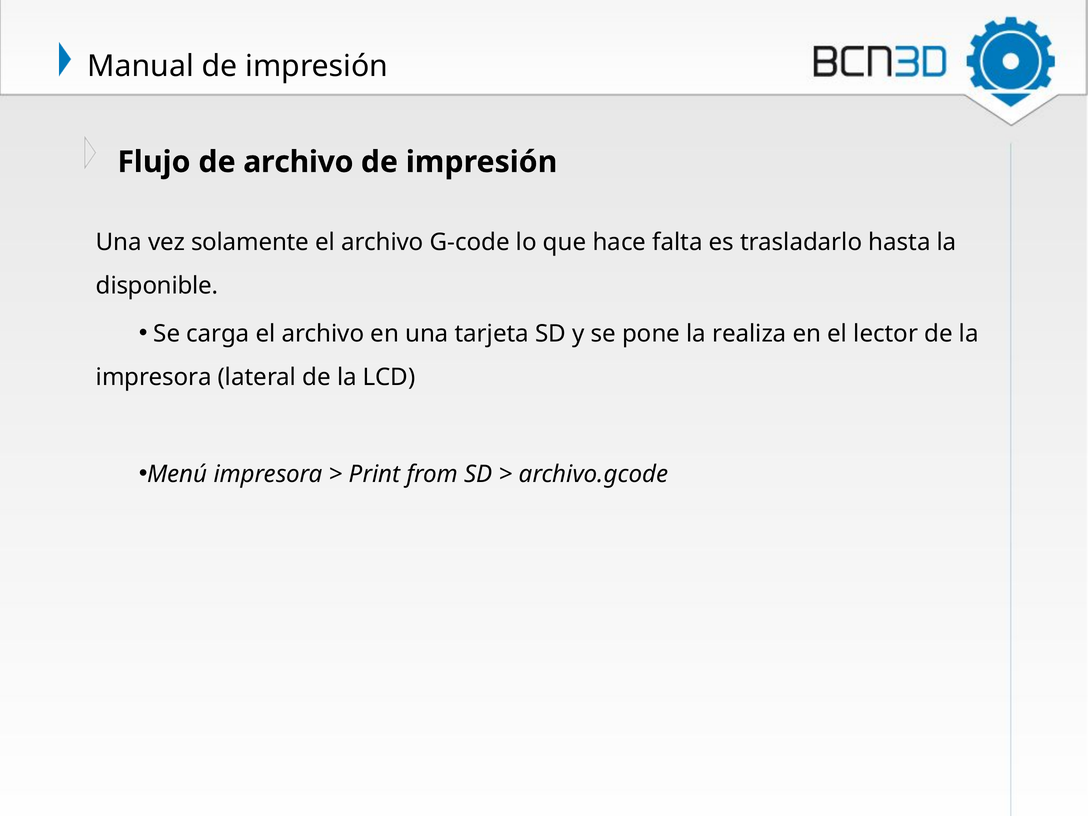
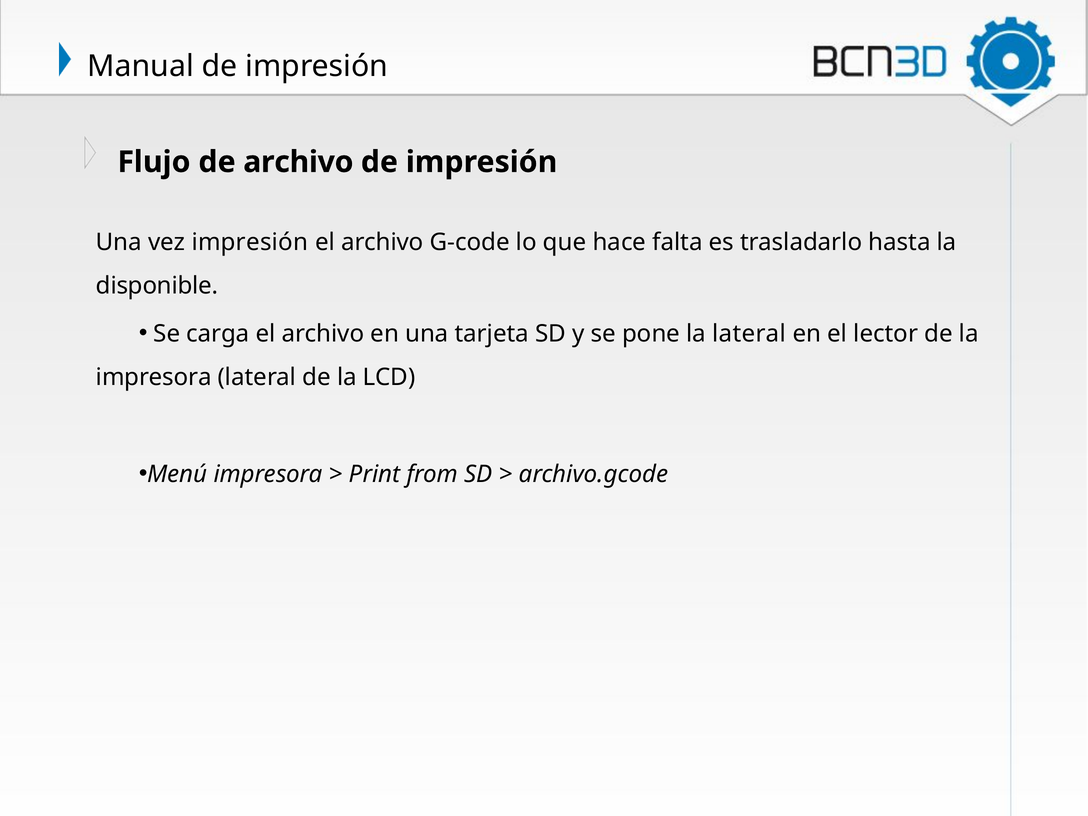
vez solamente: solamente -> impresión
la realiza: realiza -> lateral
